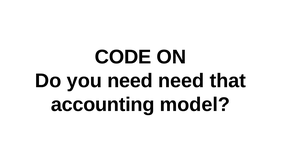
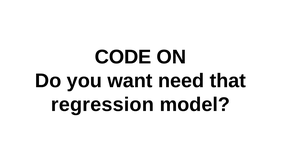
you need: need -> want
accounting: accounting -> regression
